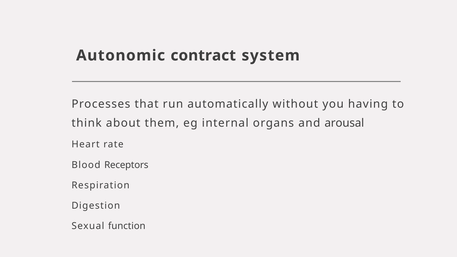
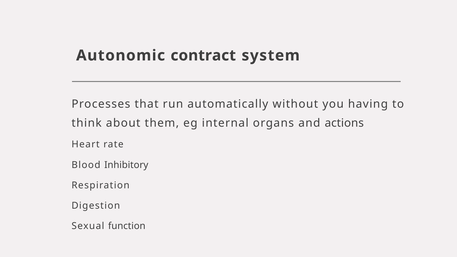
arousal: arousal -> actions
Receptors: Receptors -> Inhibitory
